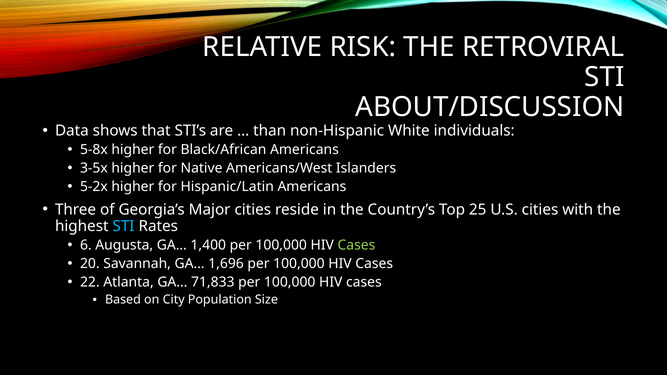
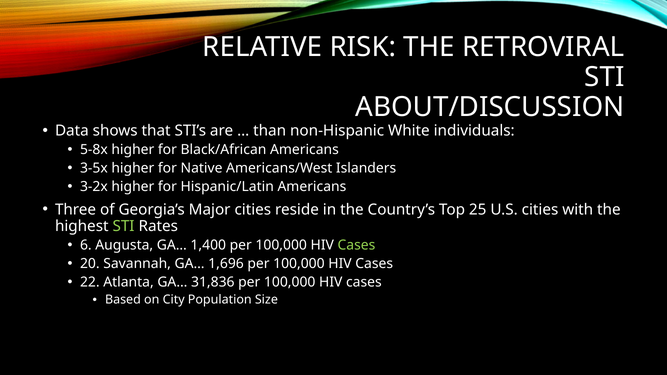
5-2x: 5-2x -> 3-2x
STI at (124, 226) colour: light blue -> light green
71,833: 71,833 -> 31,836
